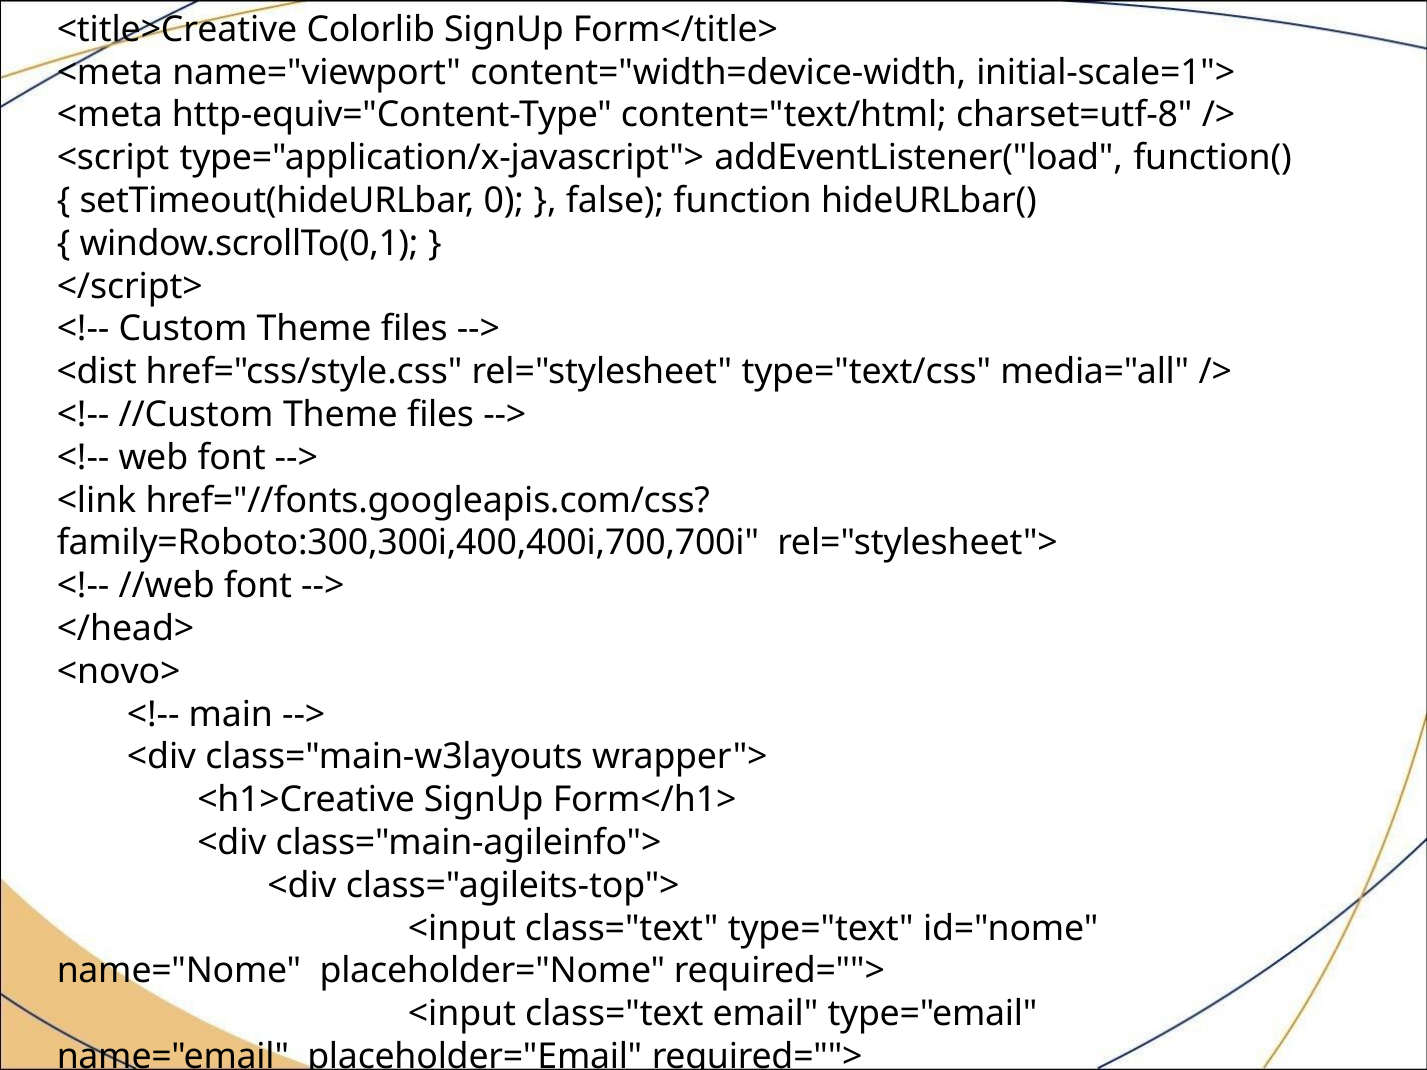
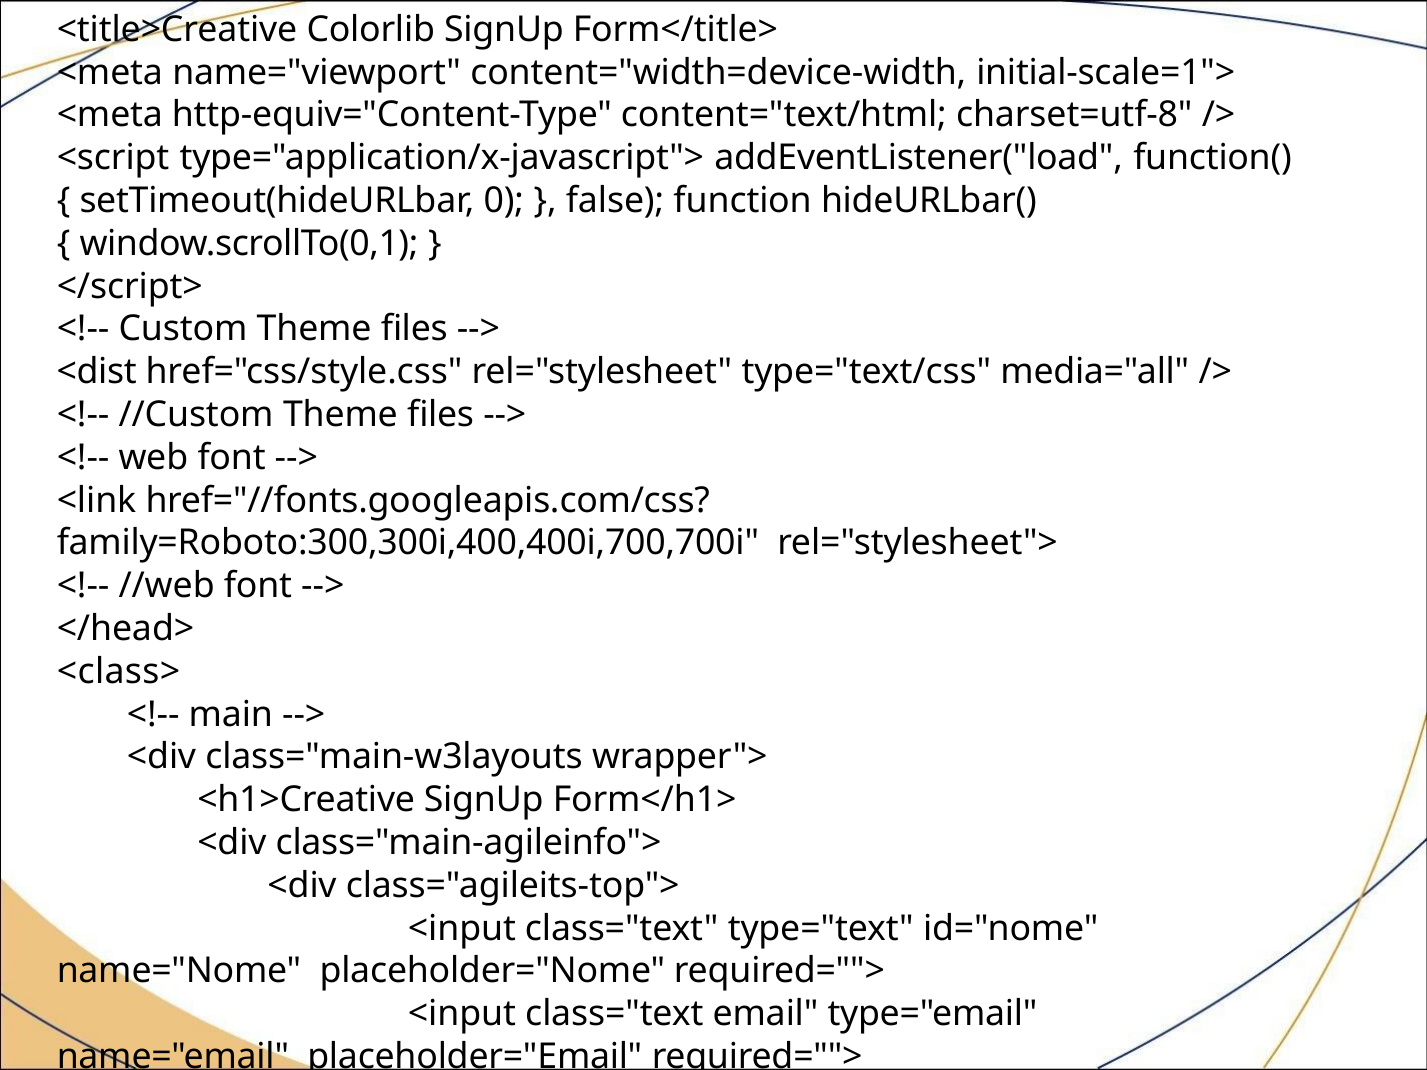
<novo>: <novo> -> <class>
